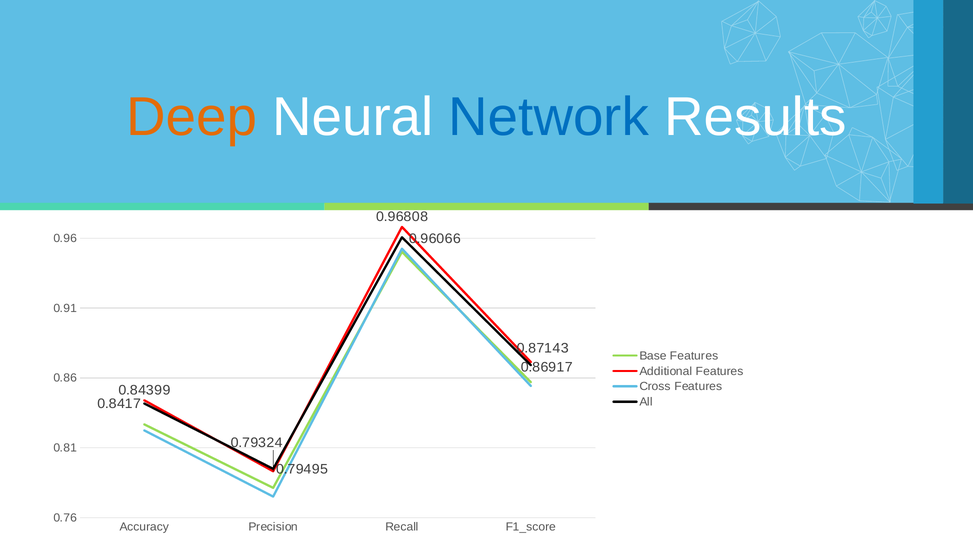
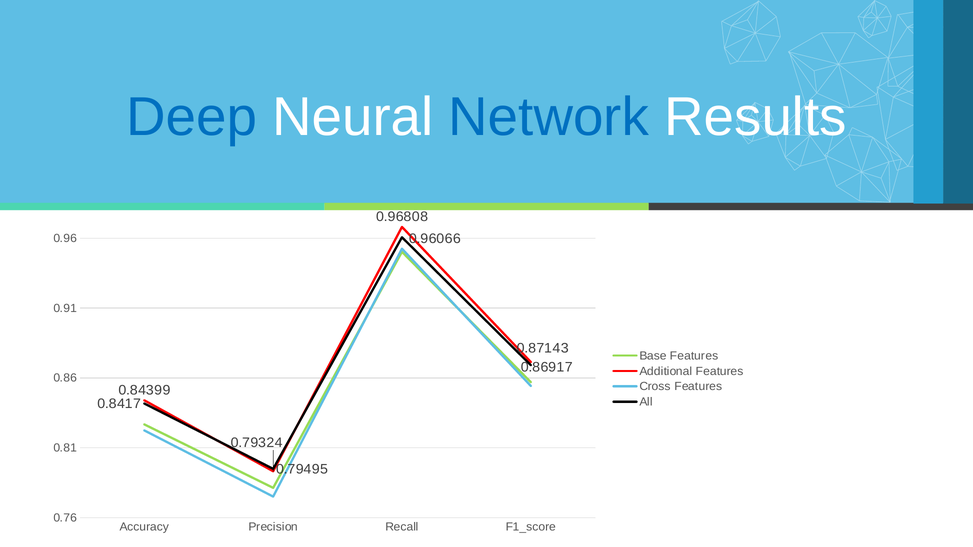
Deep colour: orange -> blue
